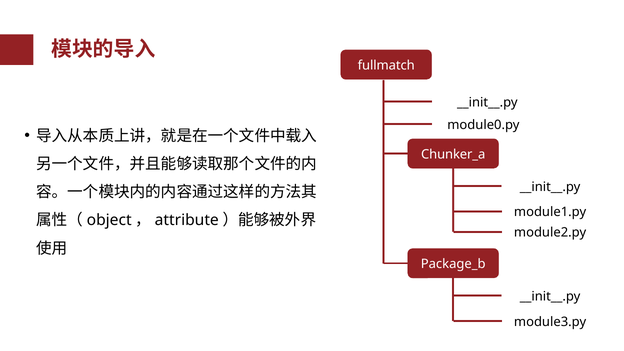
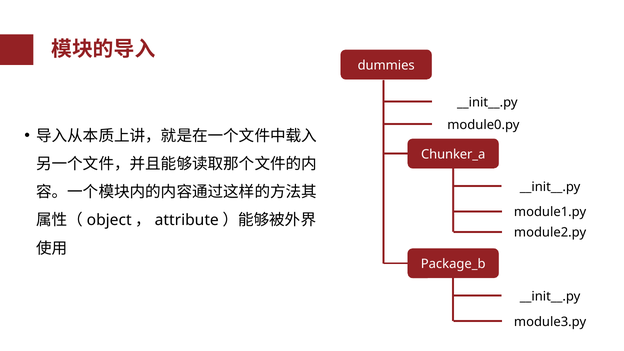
fullmatch: fullmatch -> dummies
